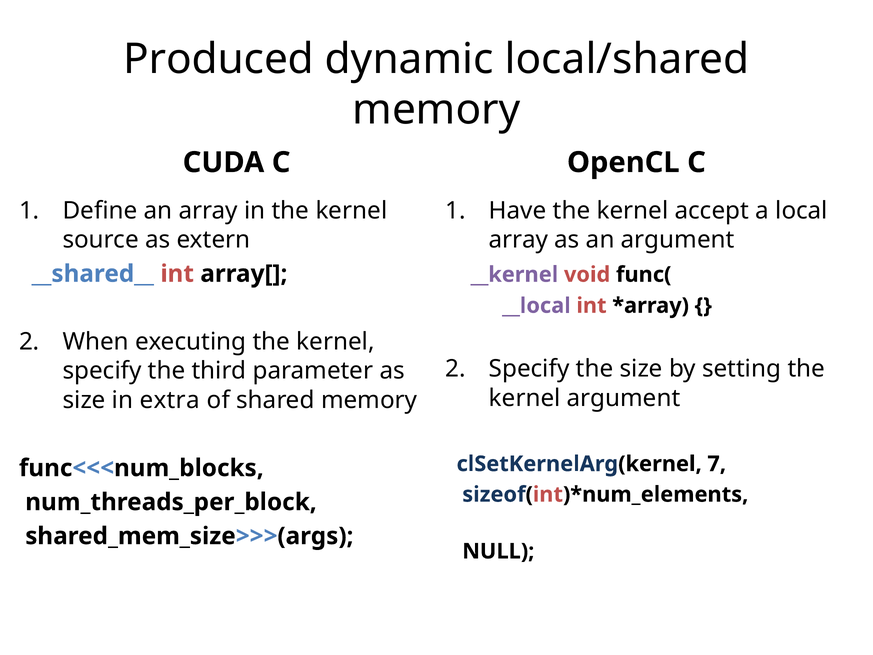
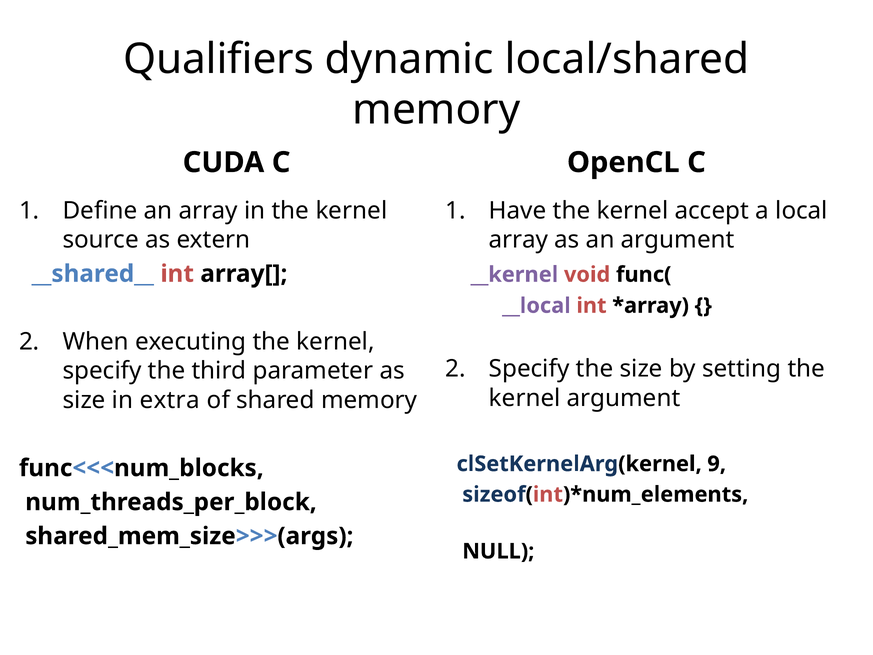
Produced: Produced -> Qualifiers
7: 7 -> 9
